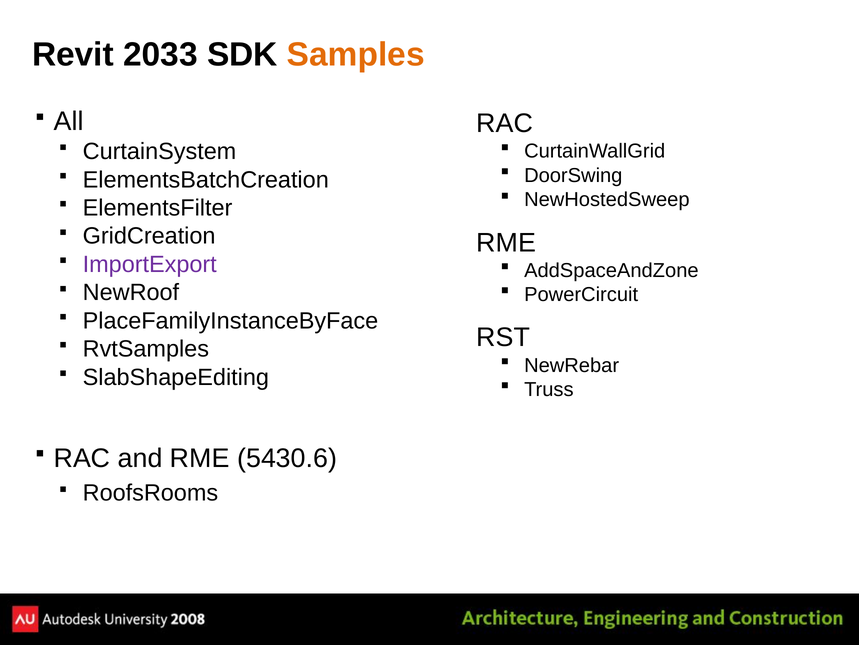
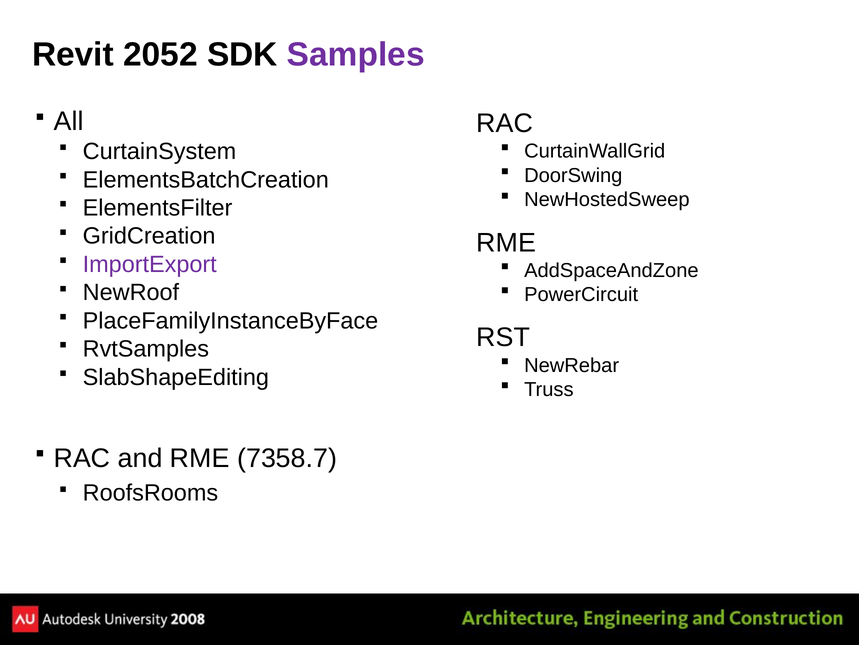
2033: 2033 -> 2052
Samples colour: orange -> purple
5430.6: 5430.6 -> 7358.7
